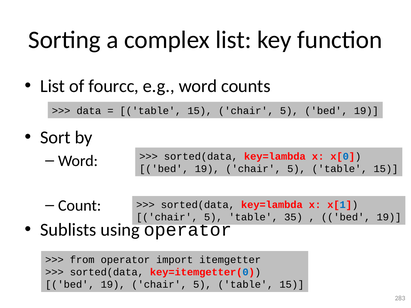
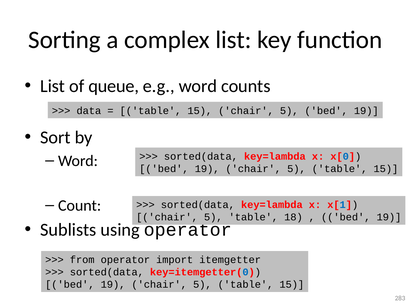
fourcc: fourcc -> queue
35: 35 -> 18
